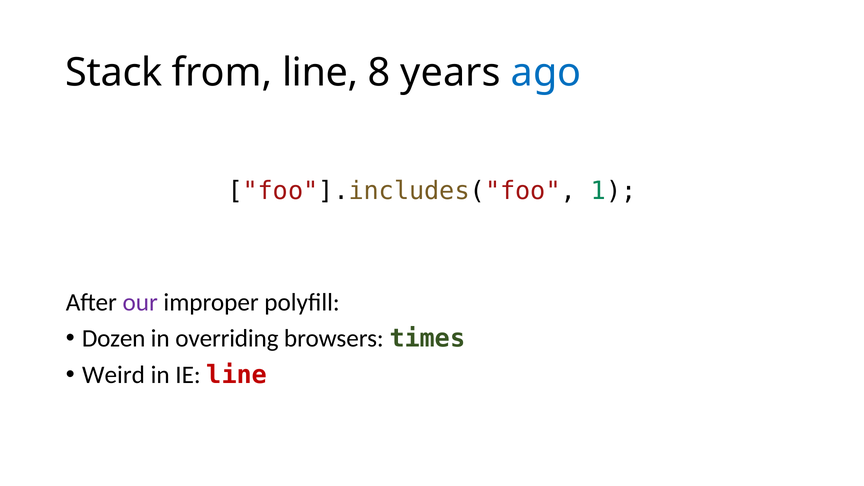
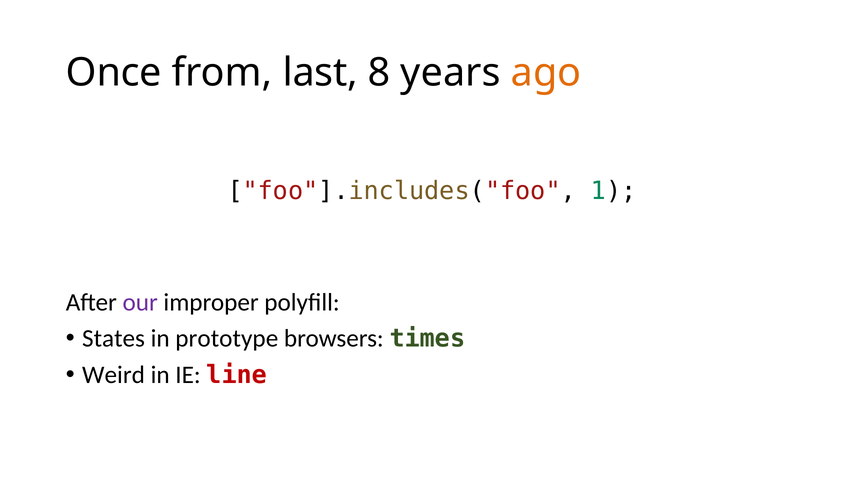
Stack: Stack -> Once
from line: line -> last
ago colour: blue -> orange
Dozen: Dozen -> States
overriding: overriding -> prototype
